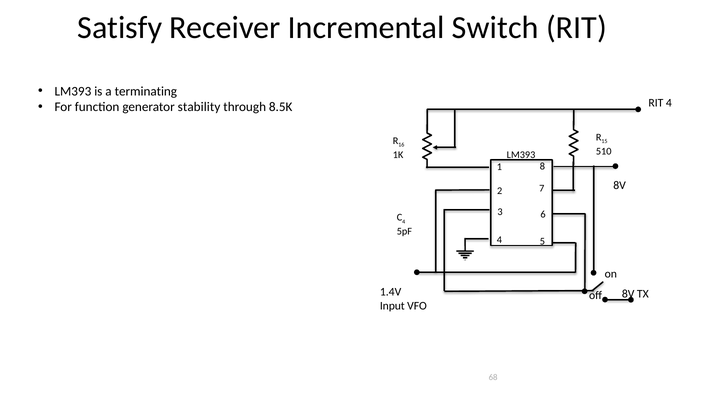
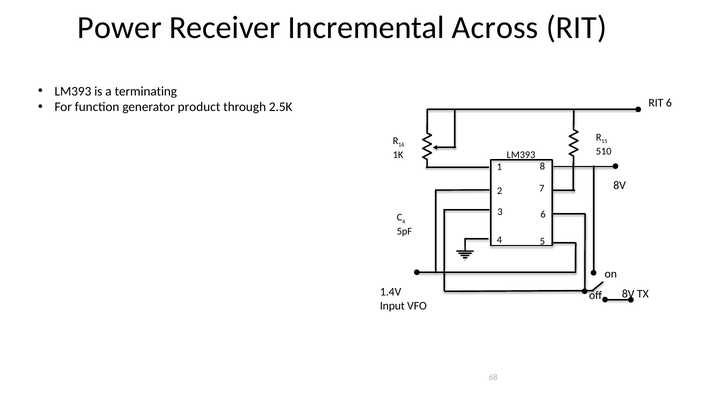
Satisfy: Satisfy -> Power
Switch: Switch -> Across
RIT 4: 4 -> 6
stability: stability -> product
8.5K: 8.5K -> 2.5K
